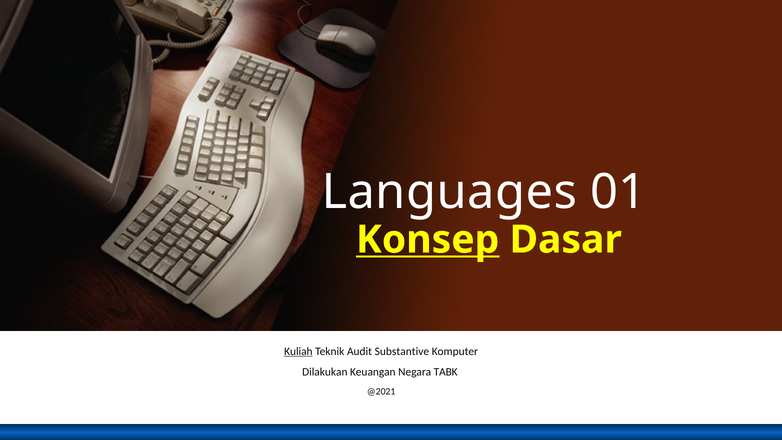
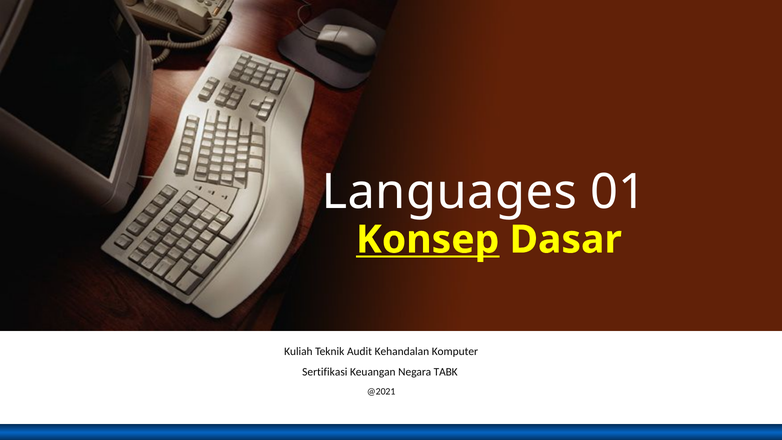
Kuliah underline: present -> none
Substantive: Substantive -> Kehandalan
Dilakukan: Dilakukan -> Sertifikasi
